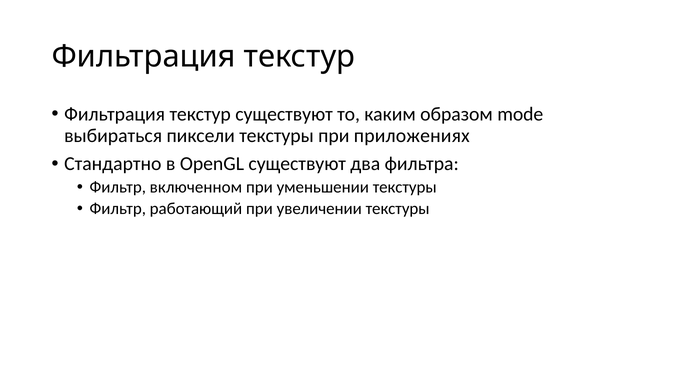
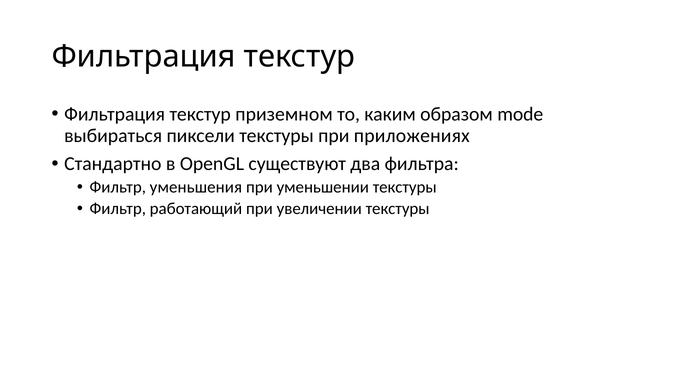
текстур существуют: существуют -> приземном
включенном: включенном -> уменьшения
